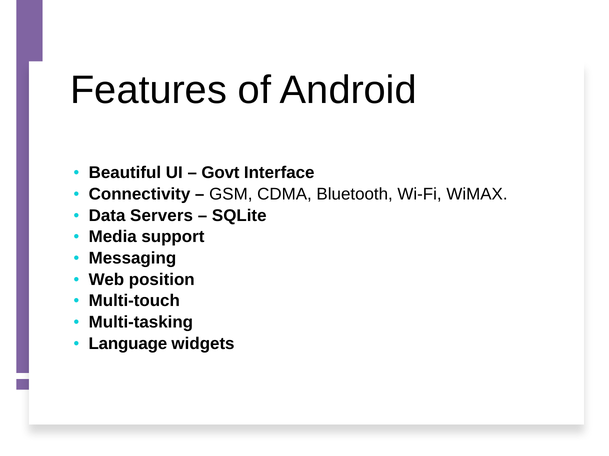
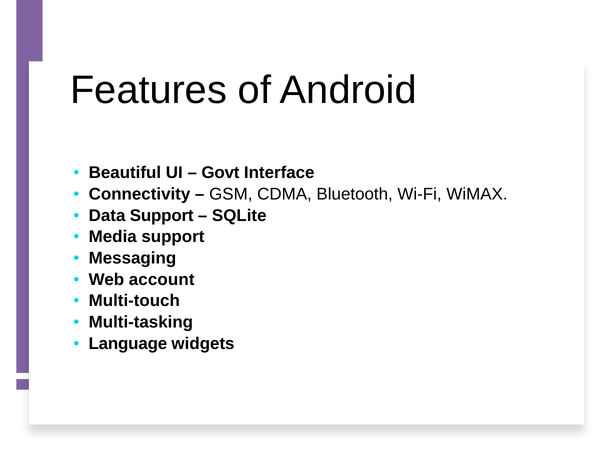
Data Servers: Servers -> Support
position: position -> account
